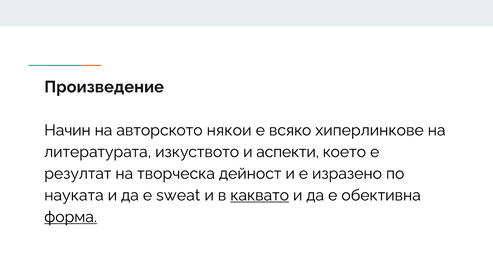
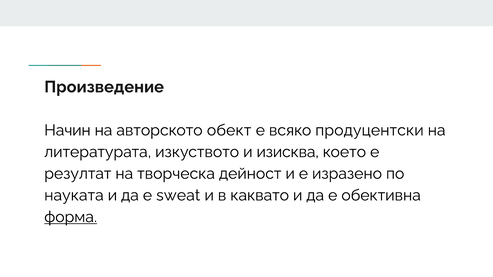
някои: някои -> обект
хиперлинкове: хиперлинкове -> продуцентски
аспекти: аспекти -> изисква
каквато underline: present -> none
